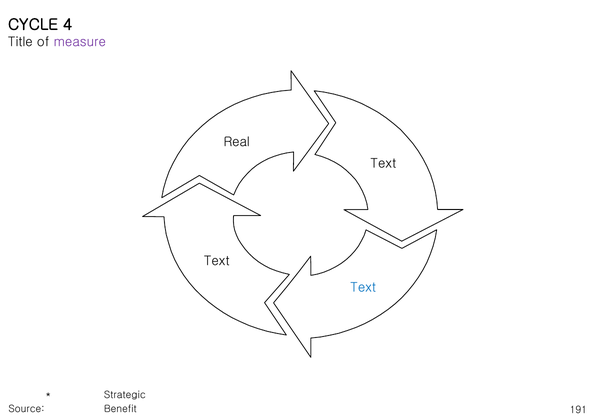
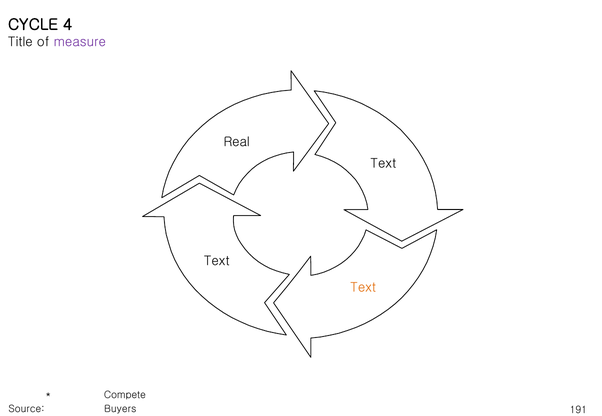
Text at (363, 288) colour: blue -> orange
Strategic: Strategic -> Compete
Benefit: Benefit -> Buyers
